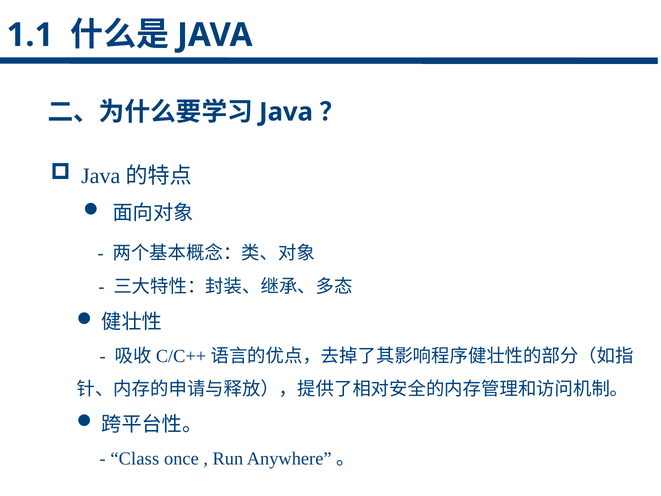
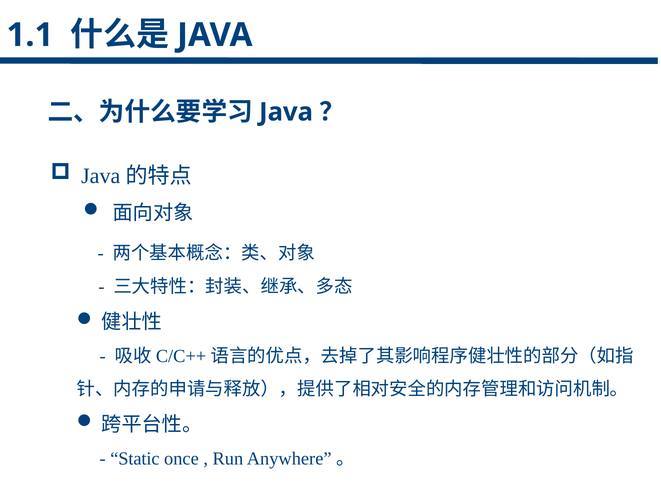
Class: Class -> Static
